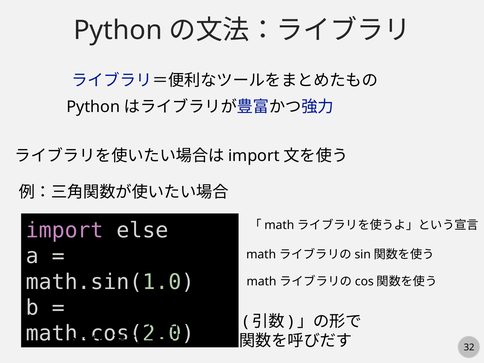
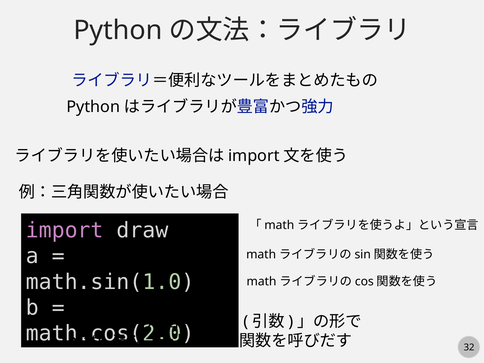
else: else -> draw
